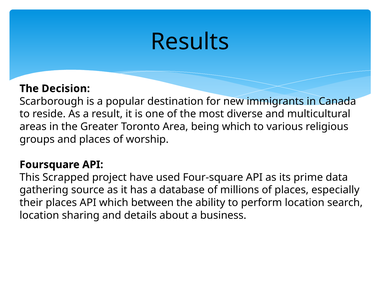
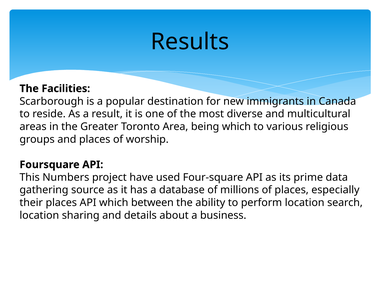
Decision: Decision -> Facilities
Scrapped: Scrapped -> Numbers
